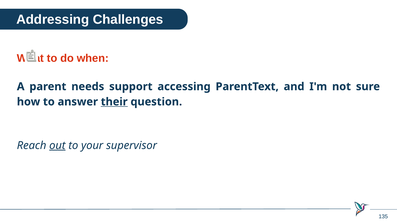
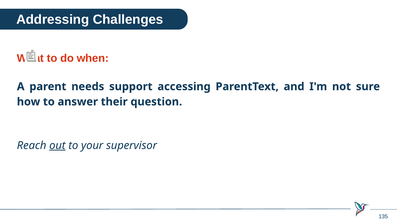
their underline: present -> none
